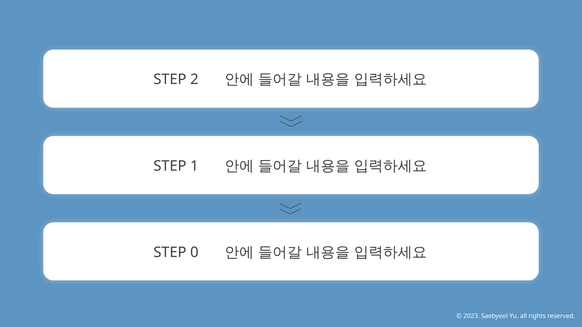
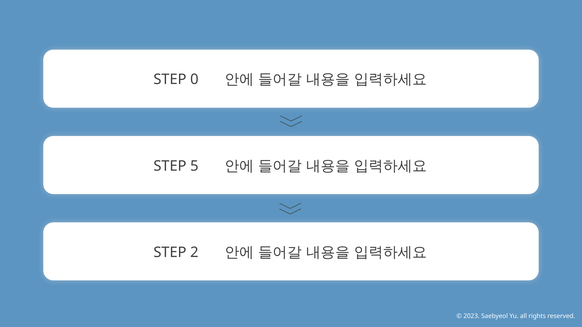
2: 2 -> 0
1: 1 -> 5
0: 0 -> 2
